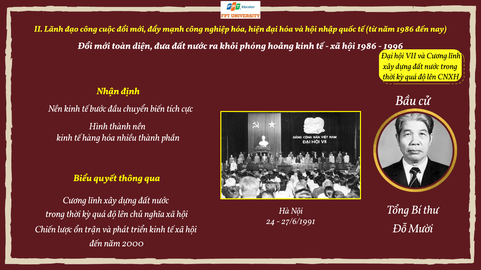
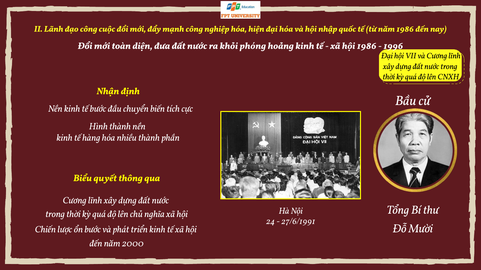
ổn trận: trận -> bước
